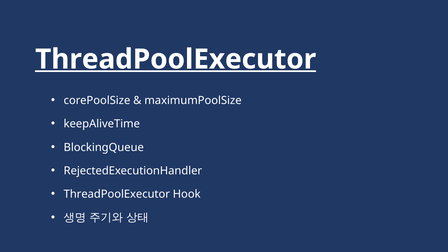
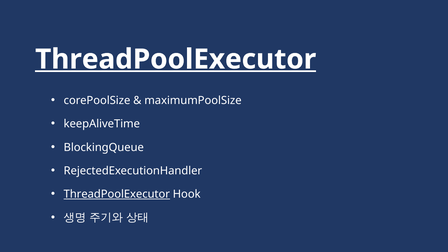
ThreadPoolExecutor at (117, 194) underline: none -> present
